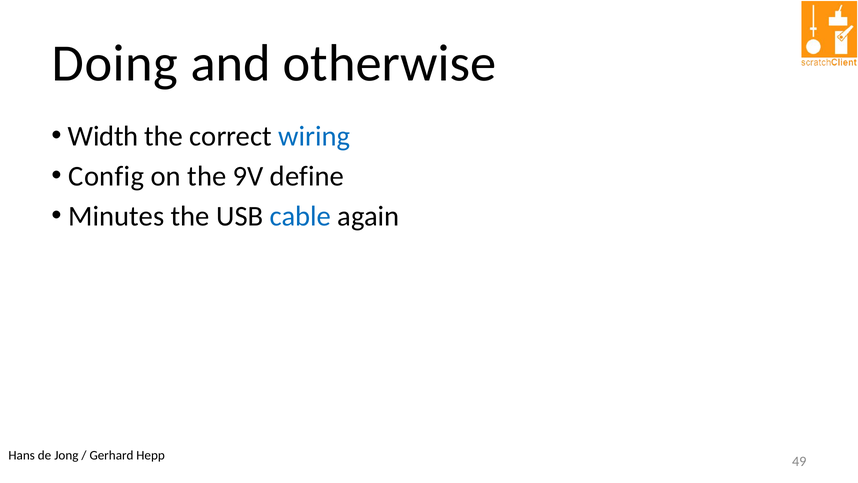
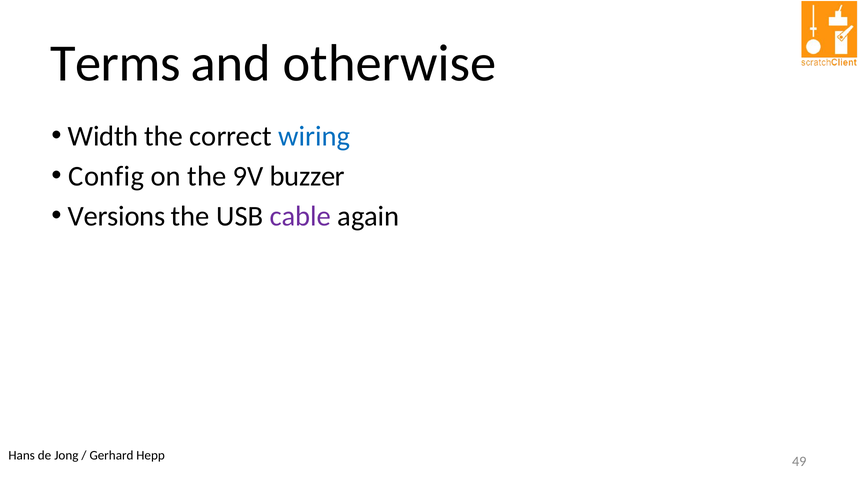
Doing: Doing -> Terms
define: define -> buzzer
Minutes: Minutes -> Versions
cable colour: blue -> purple
